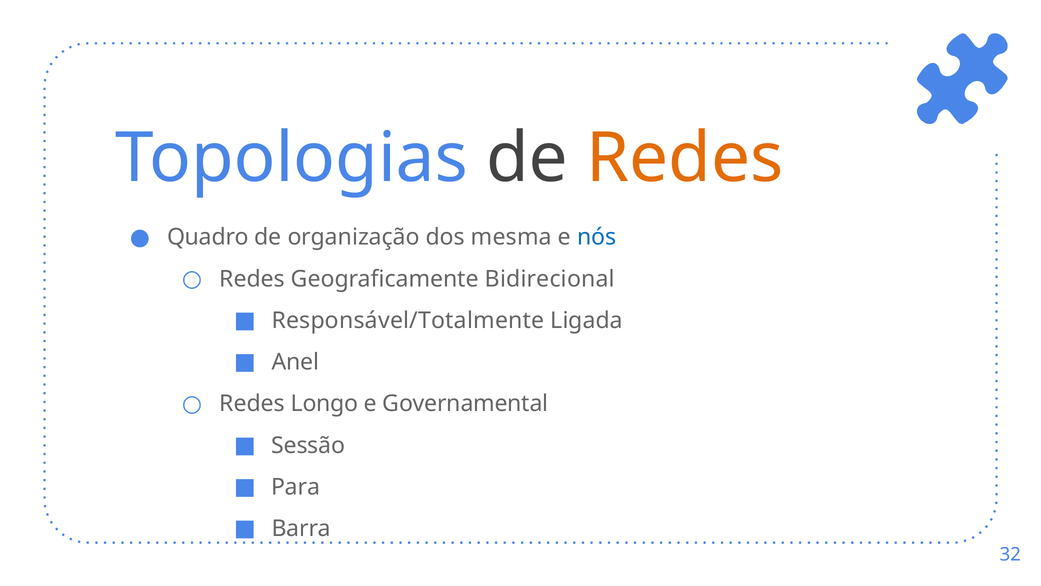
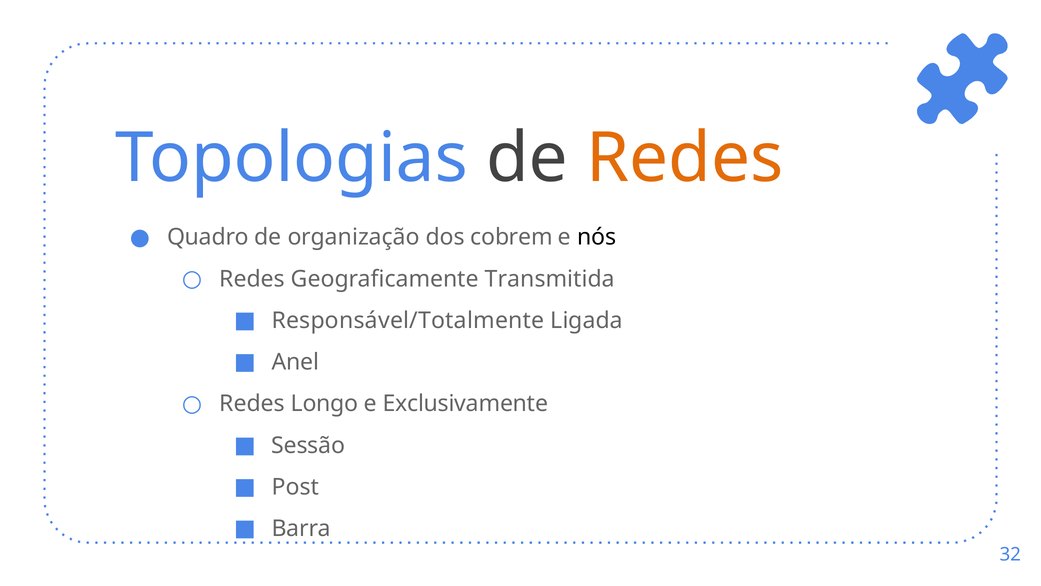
mesma: mesma -> cobrem
nós colour: blue -> black
Bidirecional: Bidirecional -> Transmitida
Governamental: Governamental -> Exclusivamente
Para: Para -> Post
